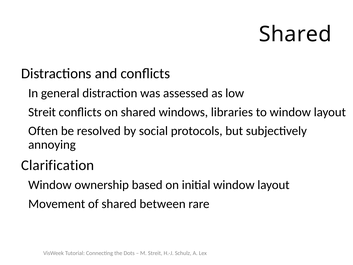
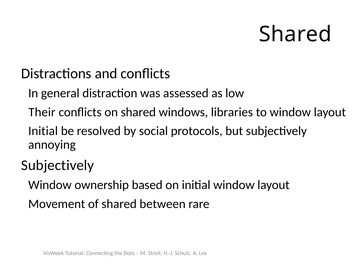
Streit at (42, 112): Streit -> Their
Often at (43, 131): Often -> Initial
Clarification at (58, 165): Clarification -> Subjectively
